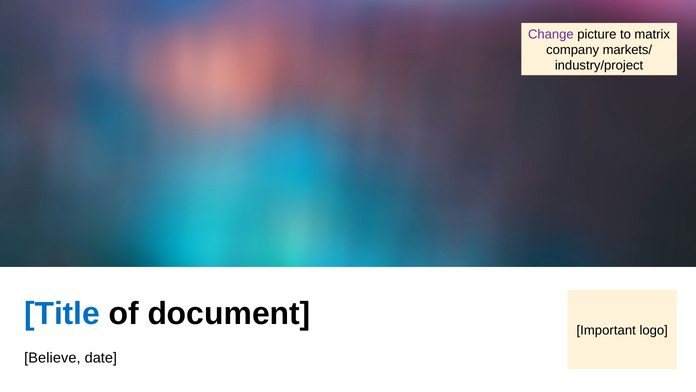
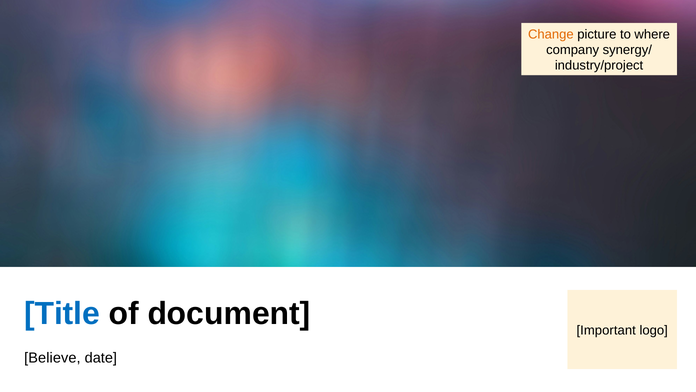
Change colour: purple -> orange
matrix: matrix -> where
markets/: markets/ -> synergy/
